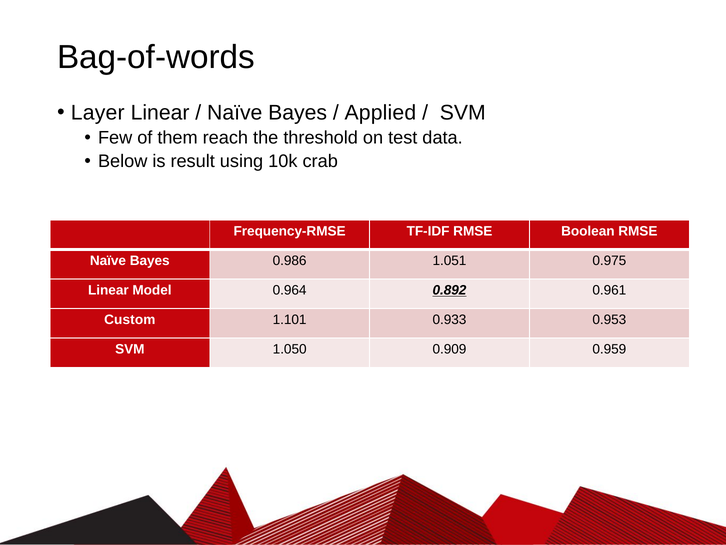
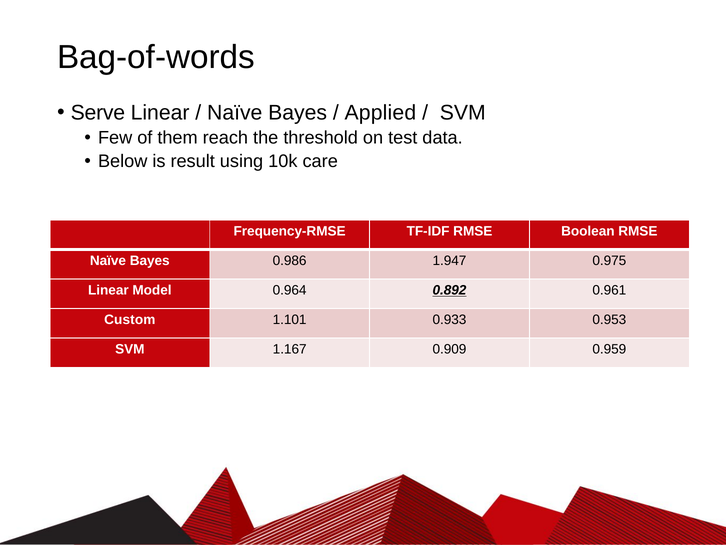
Layer: Layer -> Serve
crab: crab -> care
1.051: 1.051 -> 1.947
1.050: 1.050 -> 1.167
